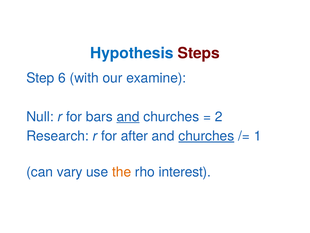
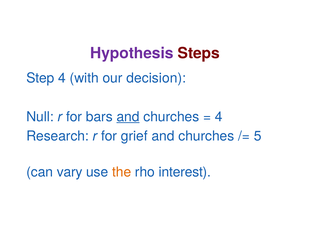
Hypothesis colour: blue -> purple
Step 6: 6 -> 4
examine: examine -> decision
2 at (219, 117): 2 -> 4
after: after -> grief
churches at (206, 136) underline: present -> none
1: 1 -> 5
